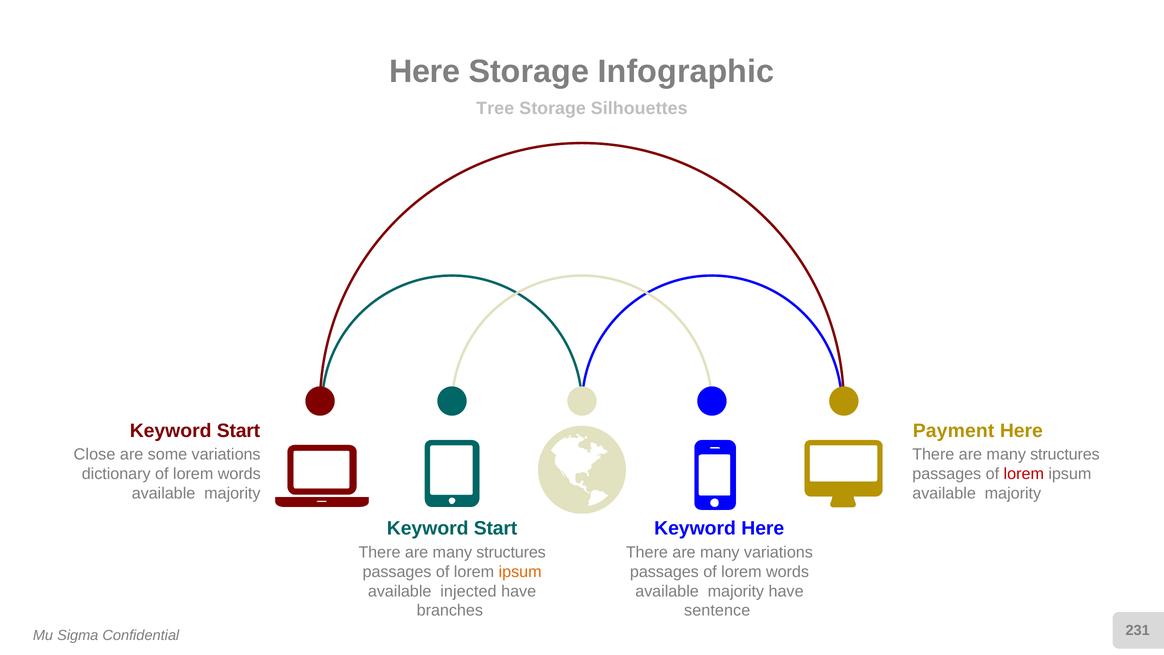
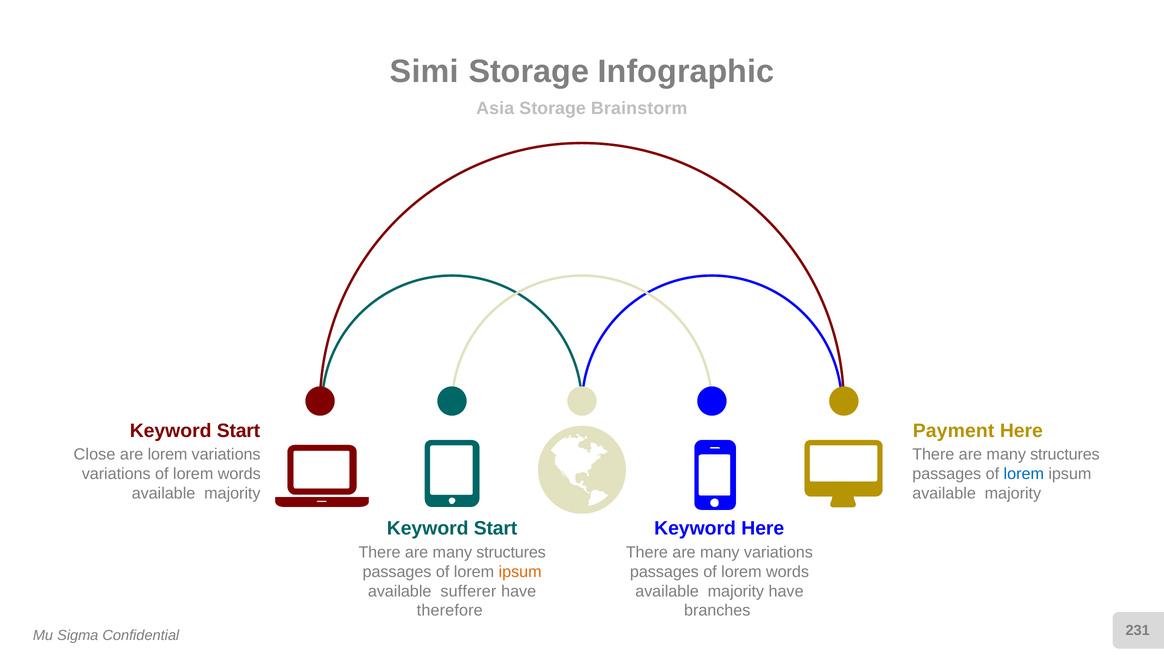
Here at (425, 72): Here -> Simi
Tree: Tree -> Asia
Silhouettes: Silhouettes -> Brainstorm
are some: some -> lorem
dictionary at (116, 474): dictionary -> variations
lorem at (1024, 474) colour: red -> blue
injected: injected -> sufferer
branches: branches -> therefore
sentence: sentence -> branches
